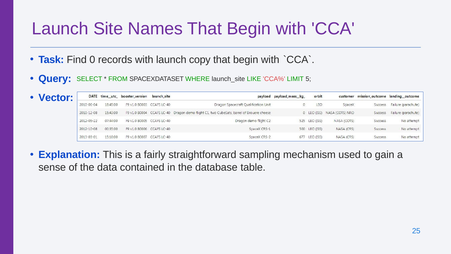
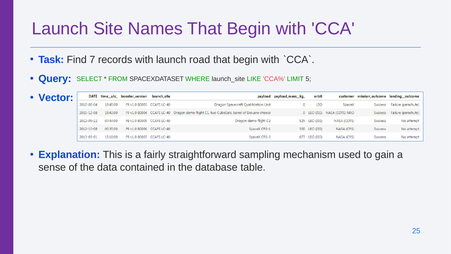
0: 0 -> 7
copy: copy -> road
